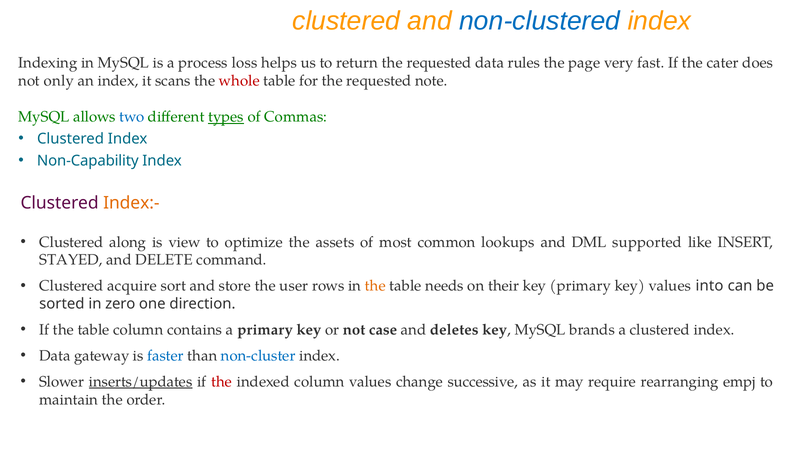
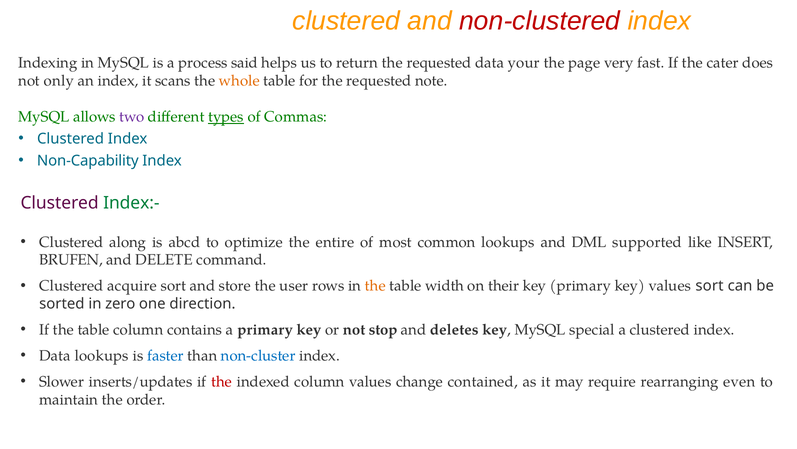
non-clustered colour: blue -> red
loss: loss -> said
rules: rules -> your
whole colour: red -> orange
two colour: blue -> purple
Index:- colour: orange -> green
view: view -> abcd
assets: assets -> entire
STAYED: STAYED -> BRUFEN
needs: needs -> width
values into: into -> sort
case: case -> stop
brands: brands -> special
Data gateway: gateway -> lookups
inserts/updates underline: present -> none
successive: successive -> contained
empj: empj -> even
